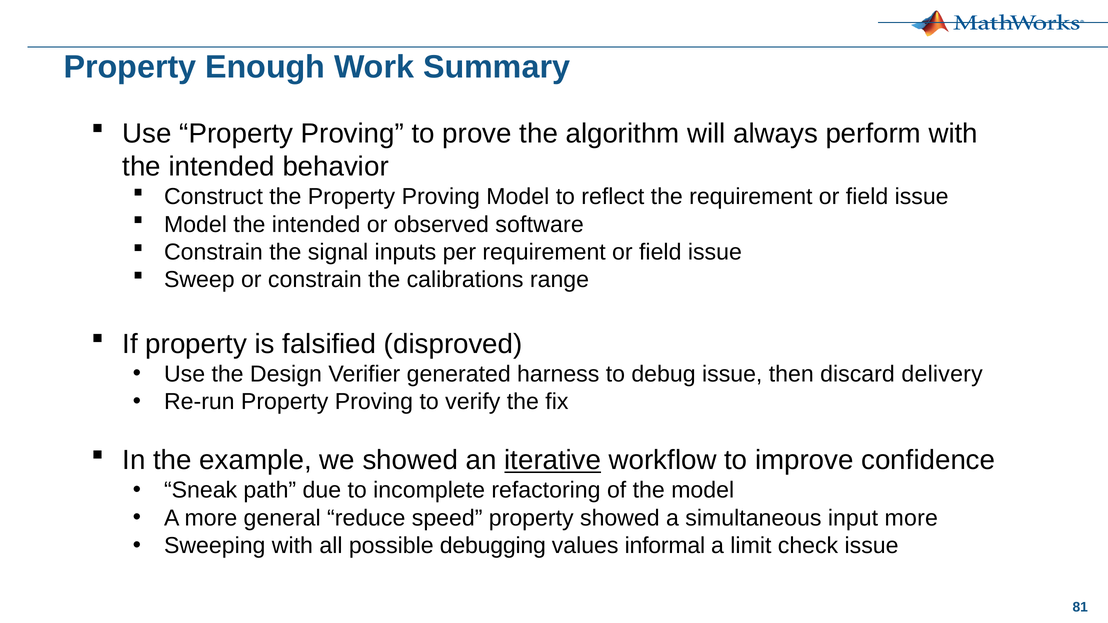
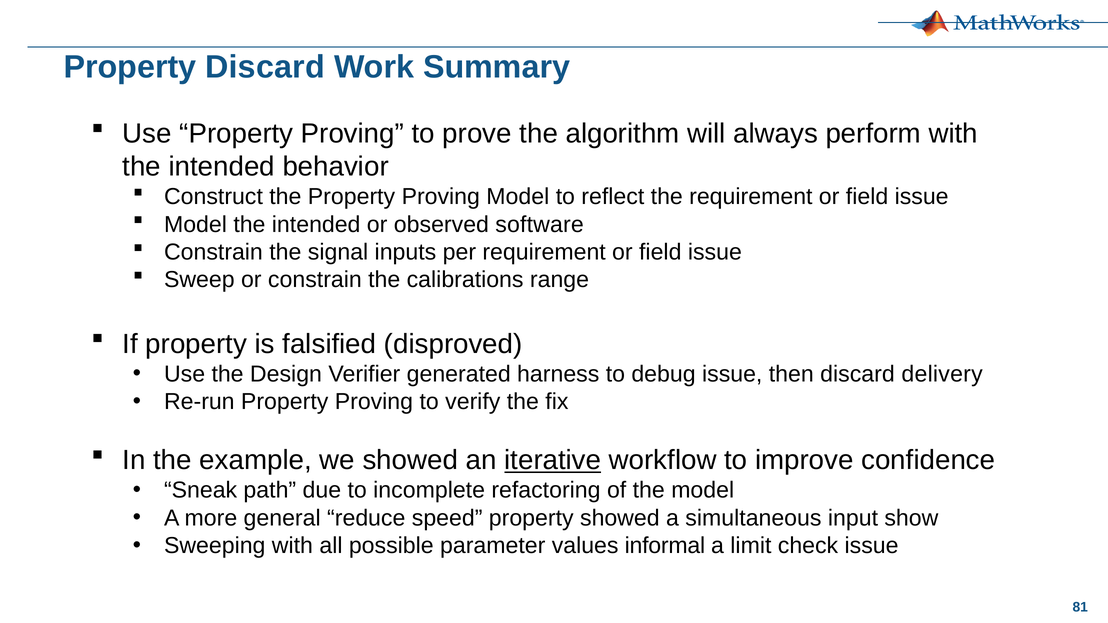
Property Enough: Enough -> Discard
input more: more -> show
debugging: debugging -> parameter
